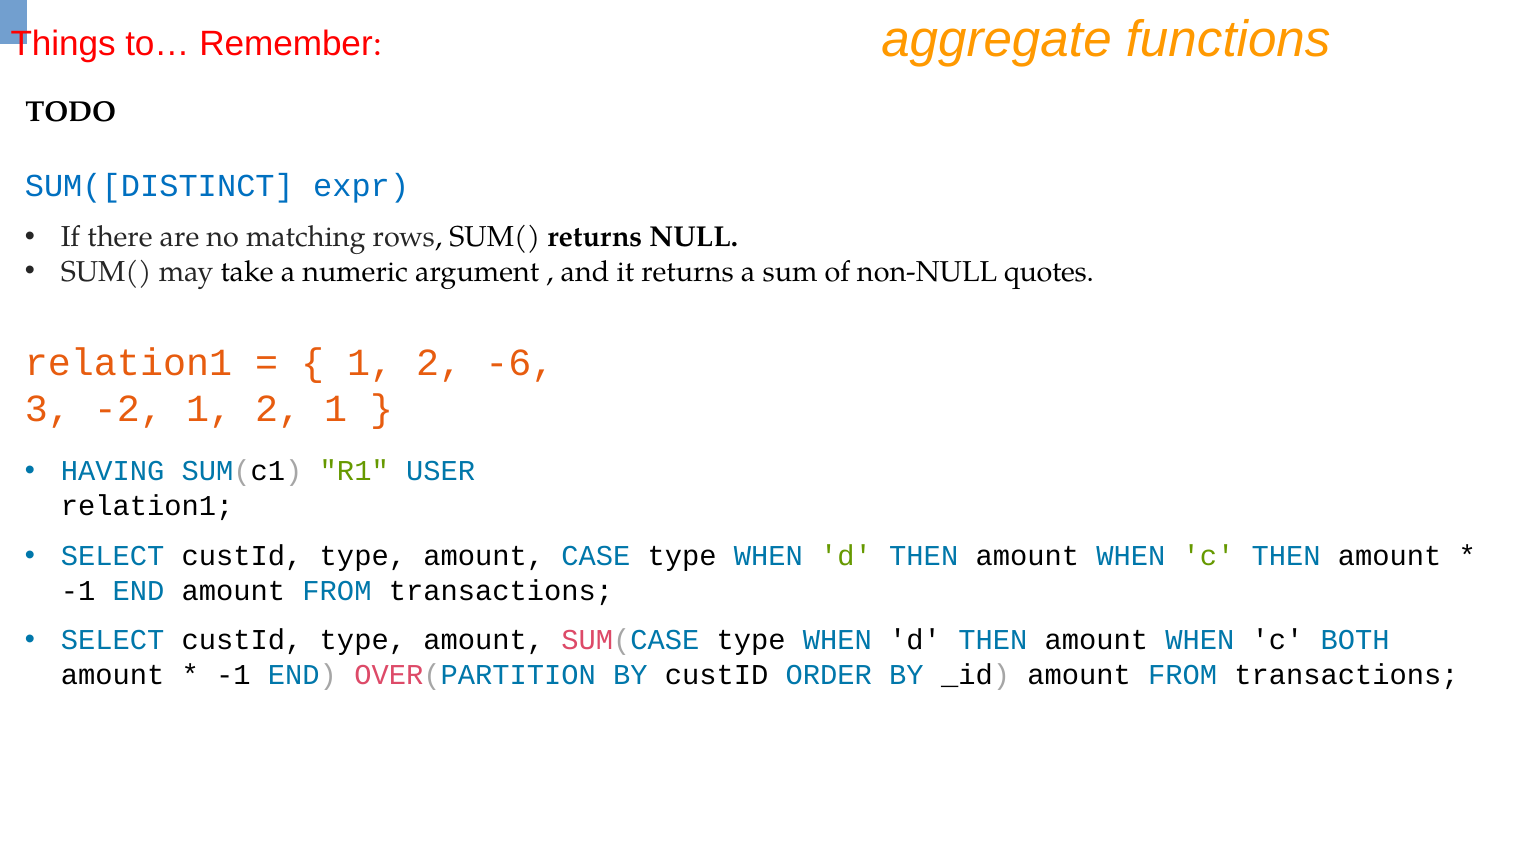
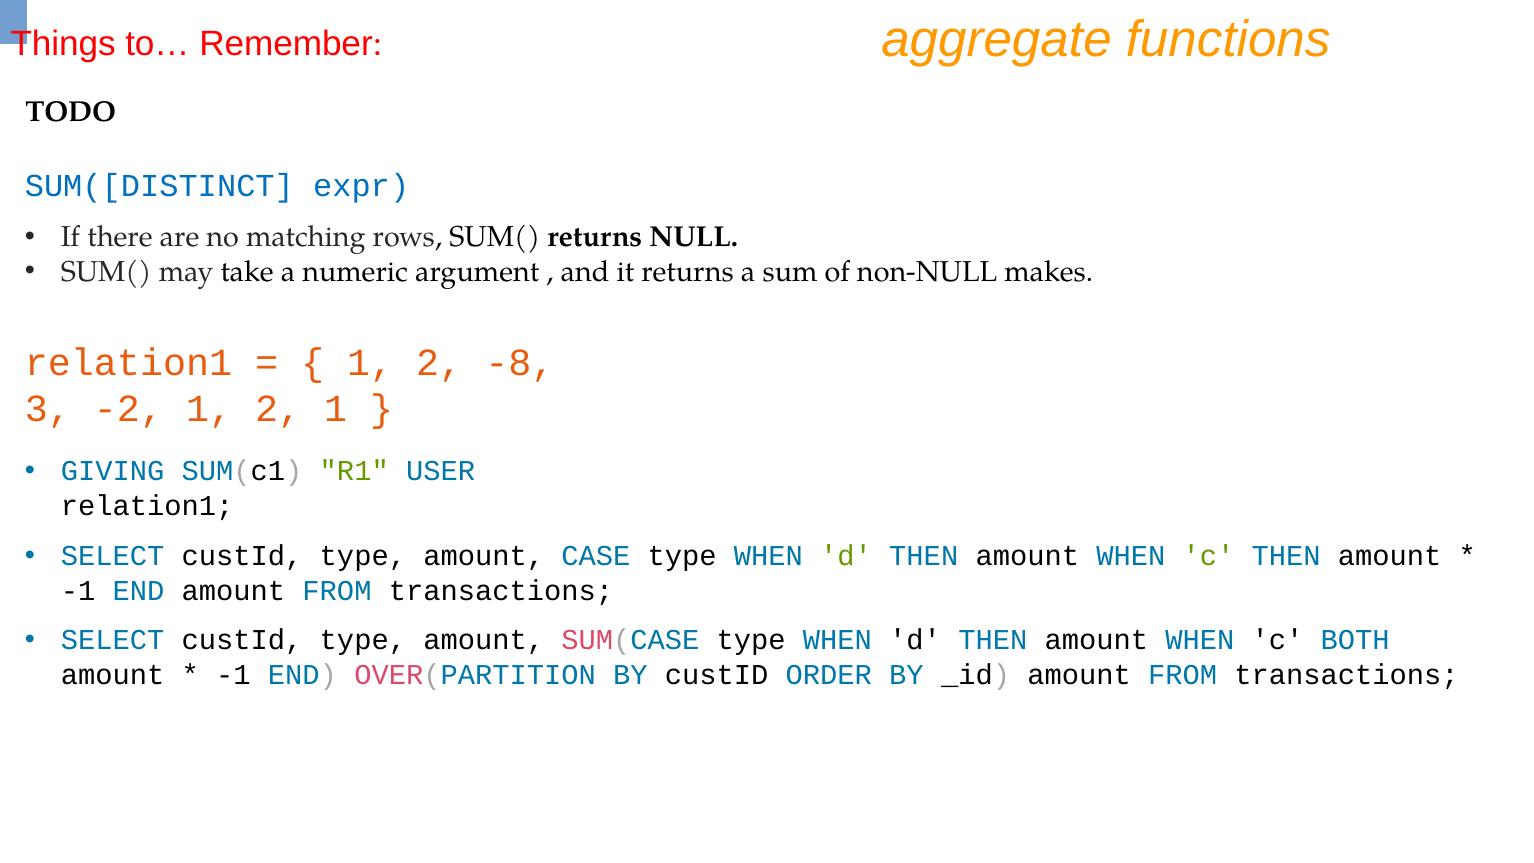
quotes: quotes -> makes
-6: -6 -> -8
HAVING: HAVING -> GIVING
